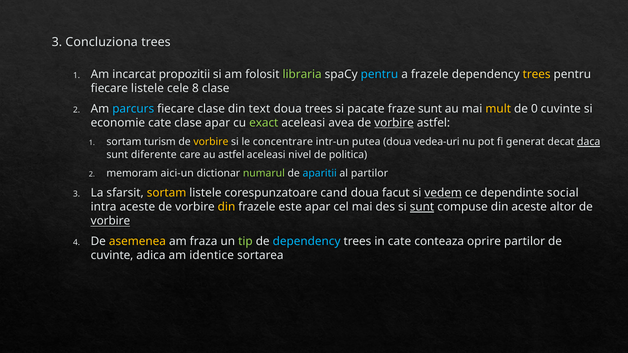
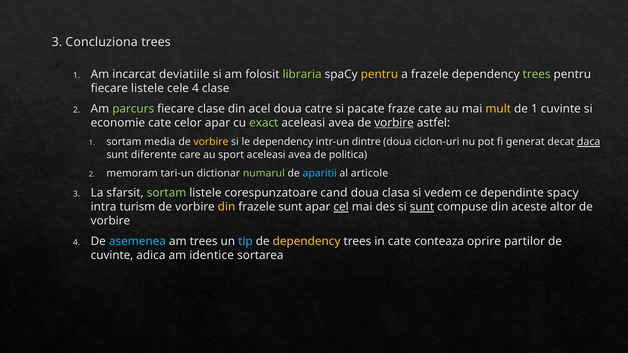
propozitii: propozitii -> deviatiile
pentru at (379, 74) colour: light blue -> yellow
trees at (537, 74) colour: yellow -> light green
cele 8: 8 -> 4
parcurs colour: light blue -> light green
text: text -> acel
doua trees: trees -> catre
fraze sunt: sunt -> cate
de 0: 0 -> 1
cate clase: clase -> celor
turism: turism -> media
le concentrare: concentrare -> dependency
putea: putea -> dintre
vedea-uri: vedea-uri -> ciclon-uri
au astfel: astfel -> sport
nivel at (300, 155): nivel -> avea
aici-un: aici-un -> tari-un
al partilor: partilor -> articole
sortam at (167, 193) colour: yellow -> light green
facut: facut -> clasa
vedem underline: present -> none
dependinte social: social -> spacy
intra aceste: aceste -> turism
frazele este: este -> sunt
cel underline: none -> present
vorbire at (110, 221) underline: present -> none
asemenea colour: yellow -> light blue
am fraza: fraza -> trees
tip colour: light green -> light blue
dependency at (307, 242) colour: light blue -> yellow
